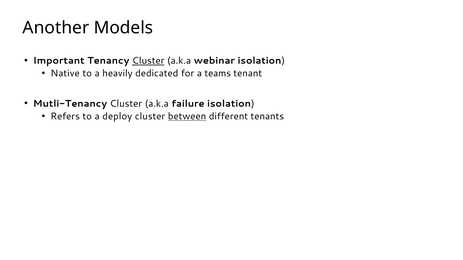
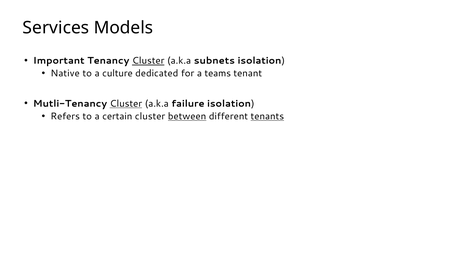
Another: Another -> Services
webinar: webinar -> subnets
heavily: heavily -> culture
Cluster at (126, 104) underline: none -> present
deploy: deploy -> certain
tenants underline: none -> present
